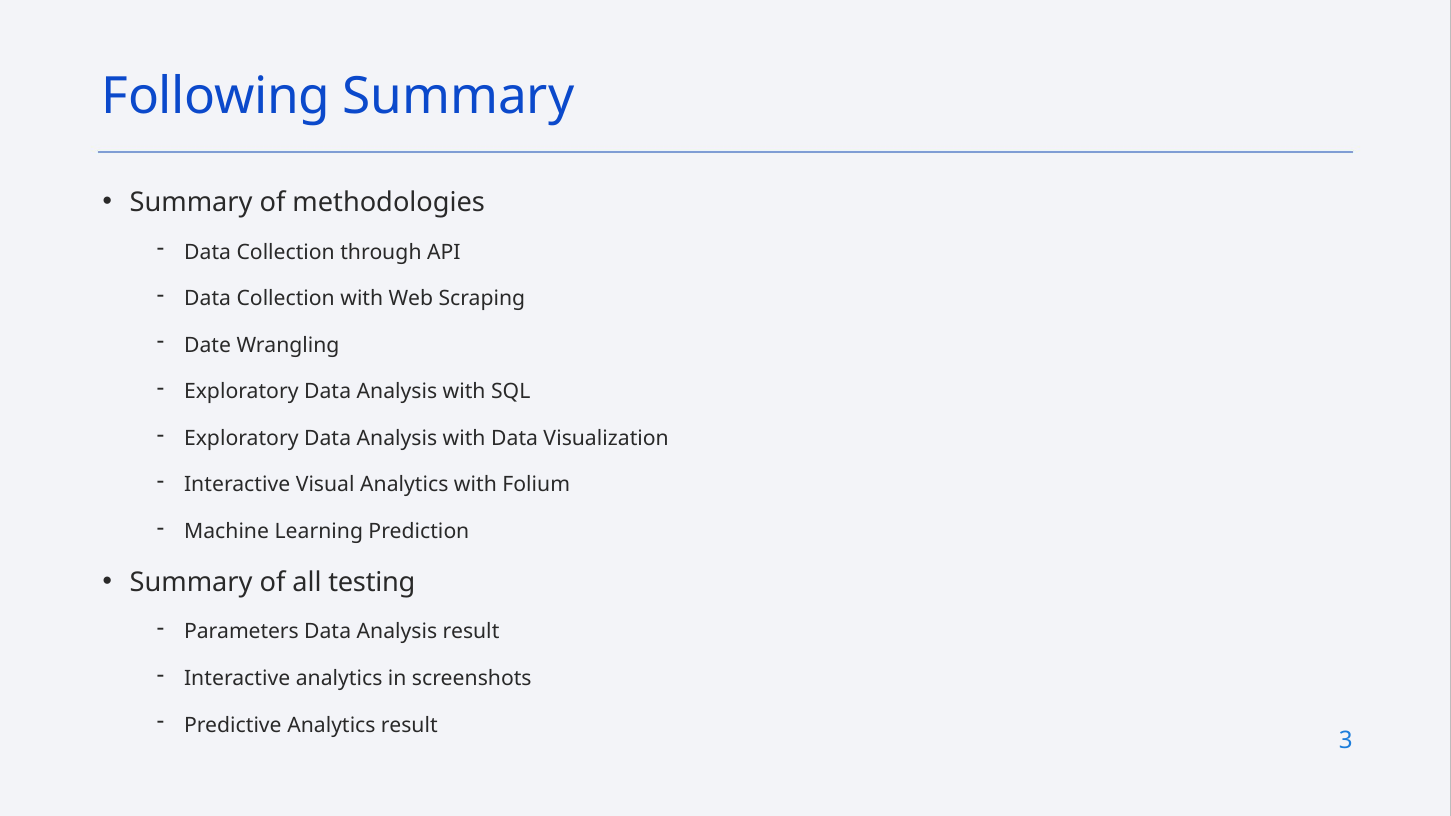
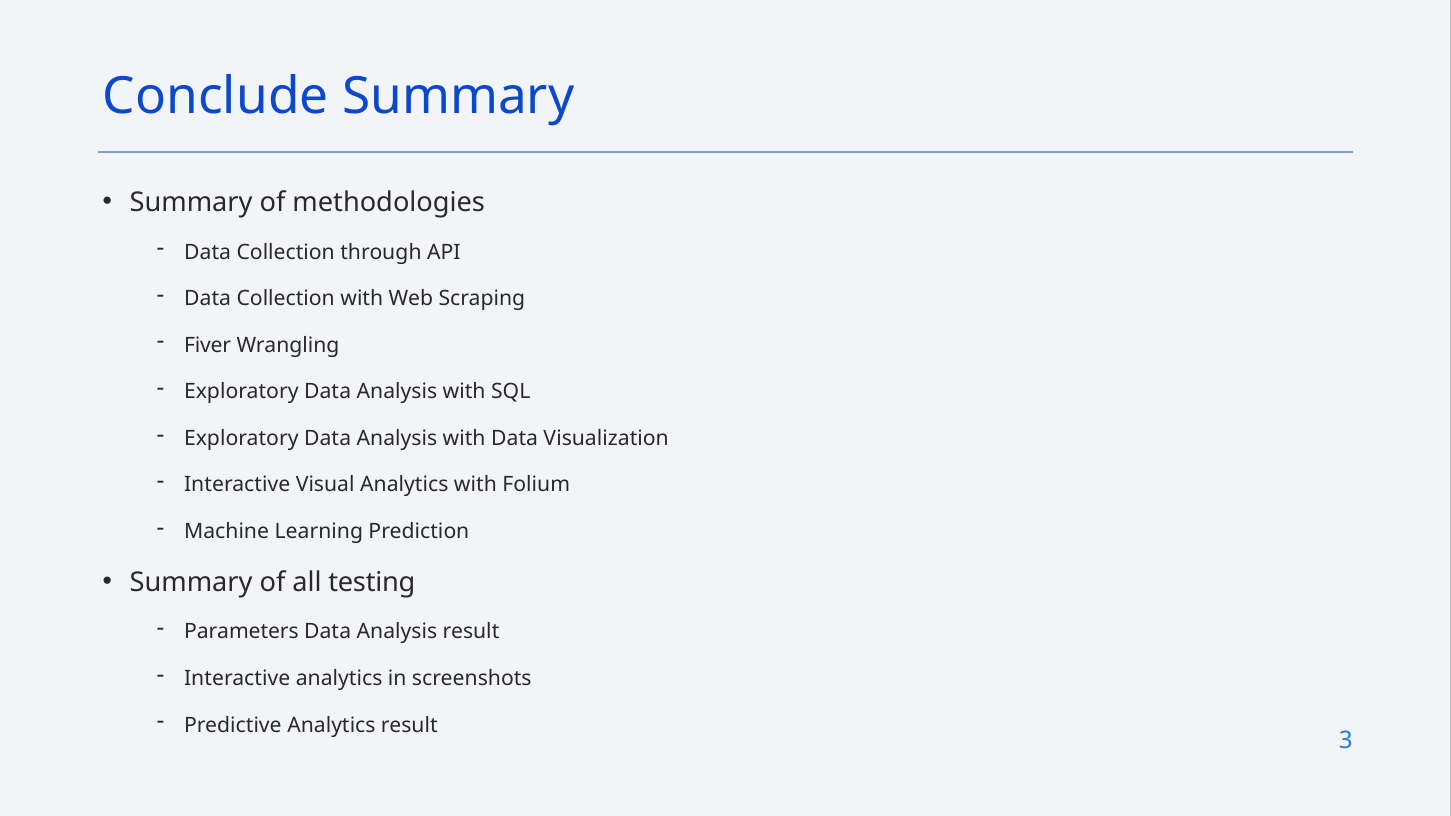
Following: Following -> Conclude
Date: Date -> Fiver
